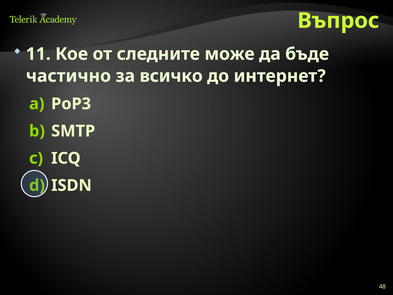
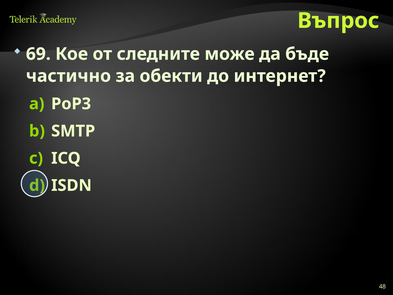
11: 11 -> 69
всичко: всичко -> обекти
